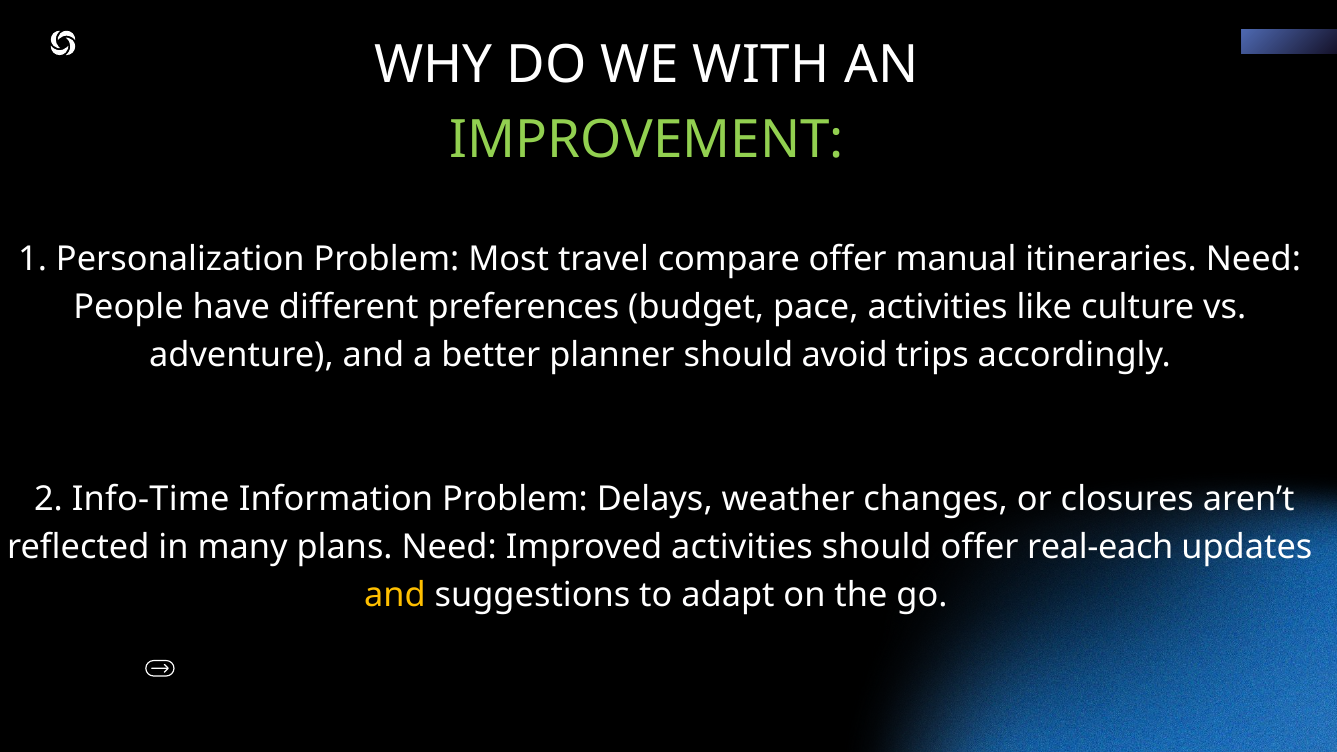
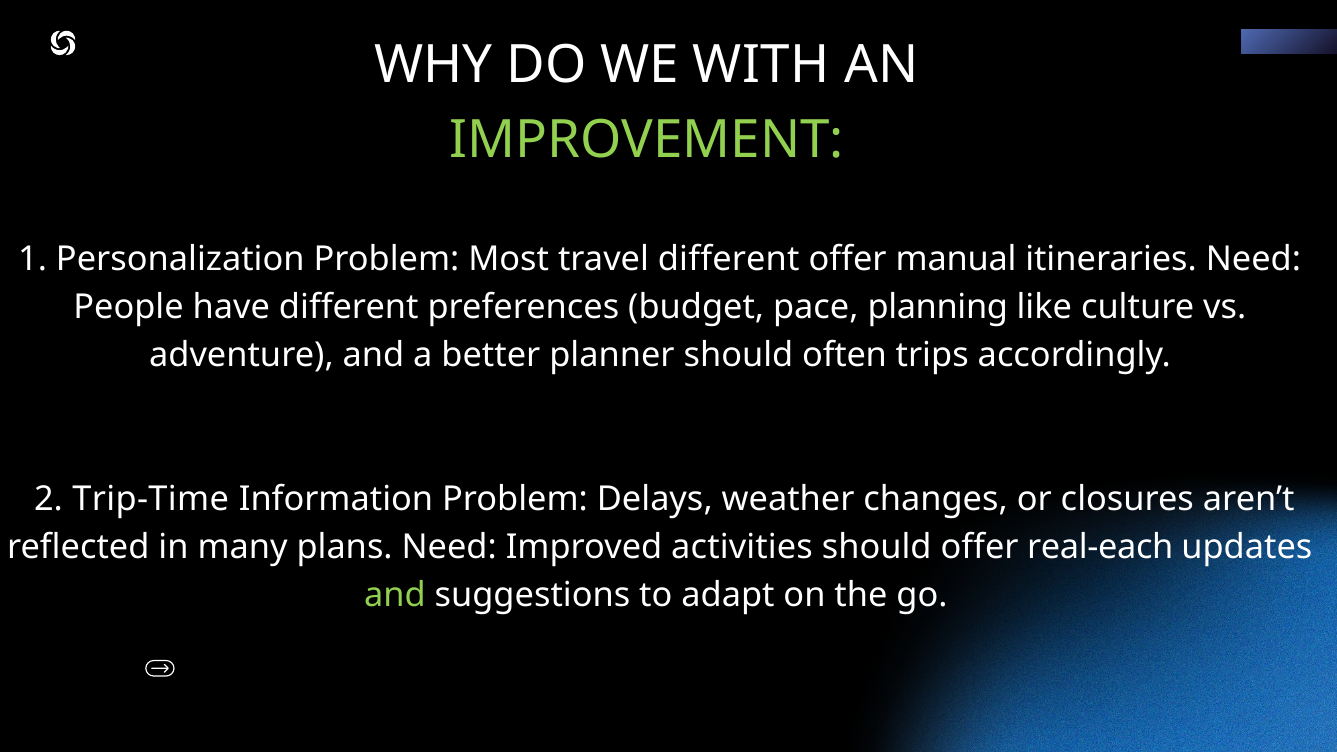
travel compare: compare -> different
pace activities: activities -> planning
avoid: avoid -> often
Info-Time: Info-Time -> Trip-Time
and at (395, 595) colour: yellow -> light green
